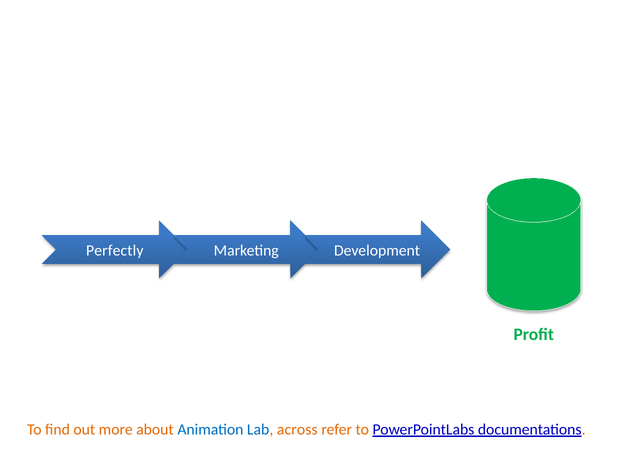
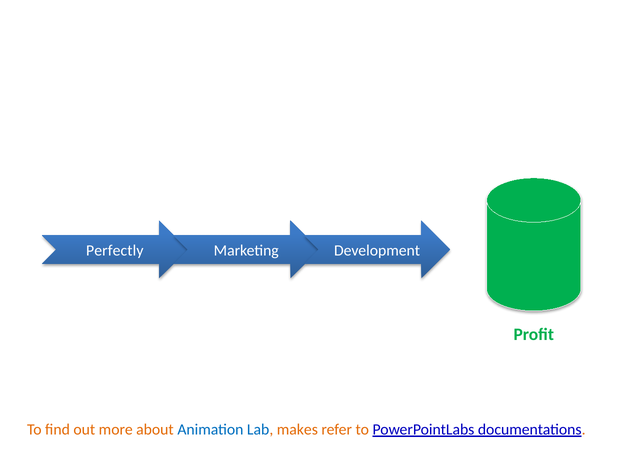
across: across -> makes
